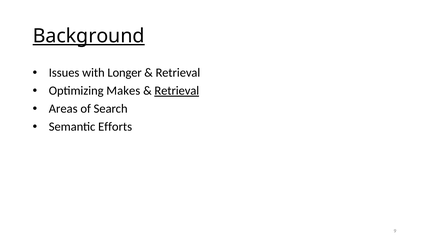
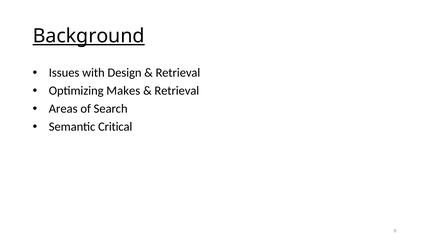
Longer: Longer -> Design
Retrieval at (177, 90) underline: present -> none
Efforts: Efforts -> Critical
